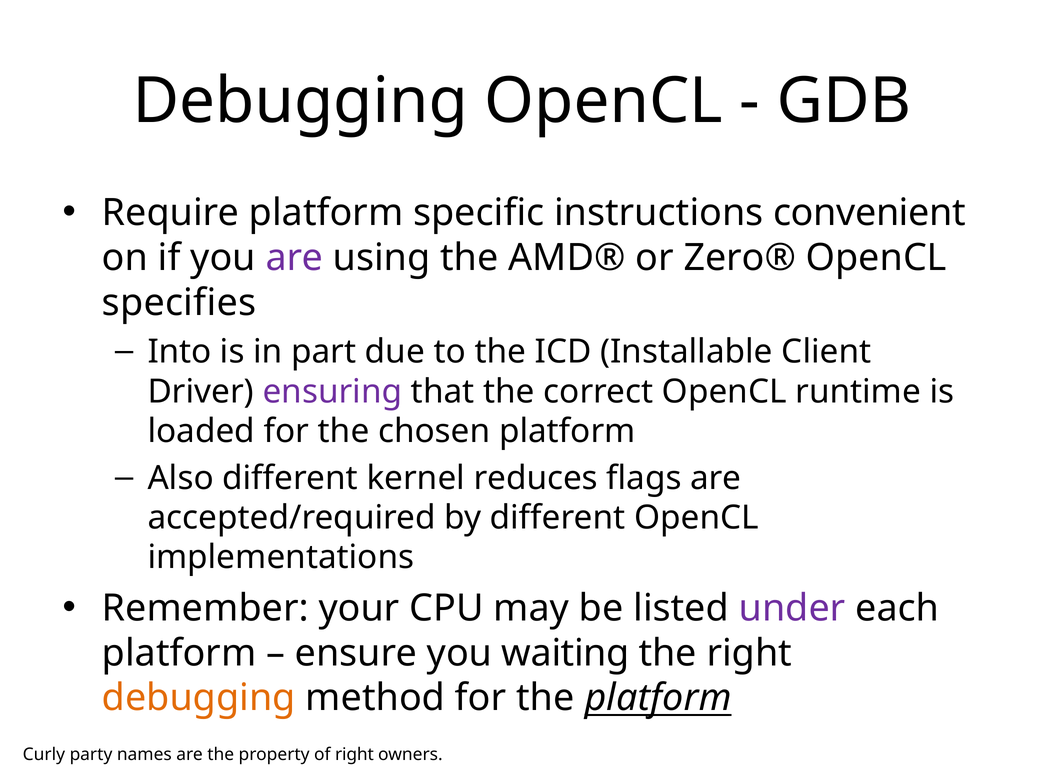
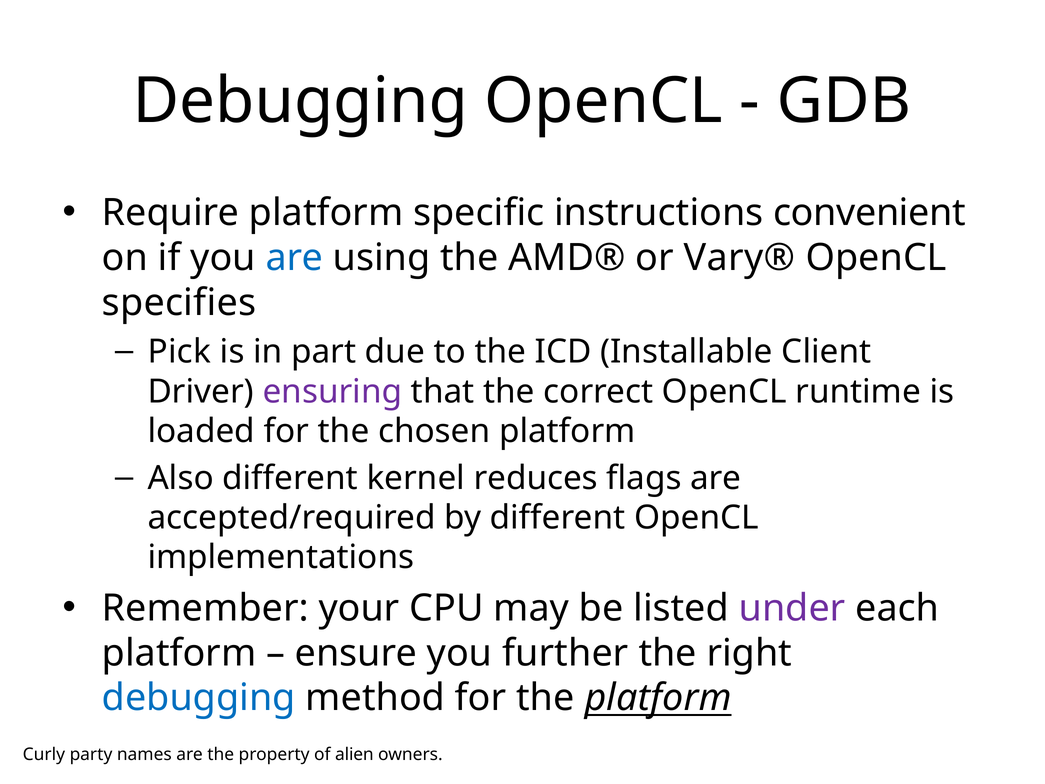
are at (294, 258) colour: purple -> blue
Zero®: Zero® -> Vary®
Into: Into -> Pick
waiting: waiting -> further
debugging at (199, 698) colour: orange -> blue
of right: right -> alien
